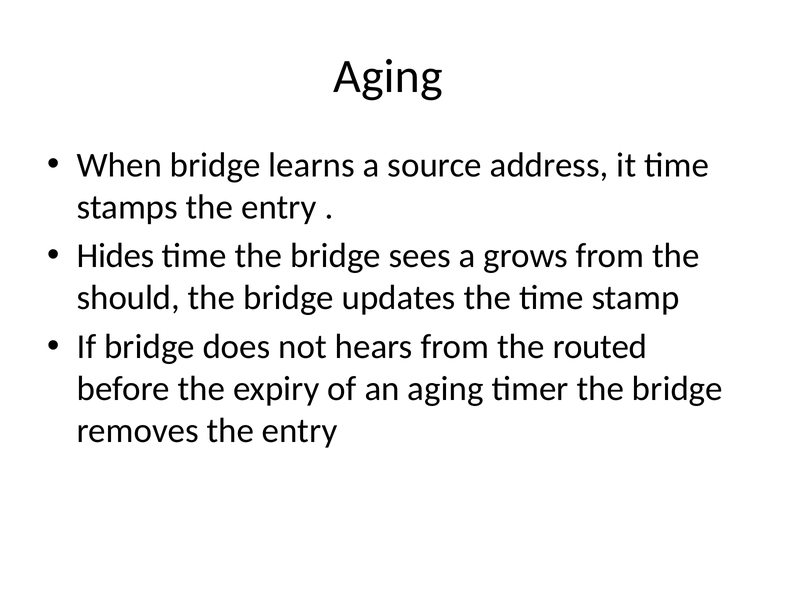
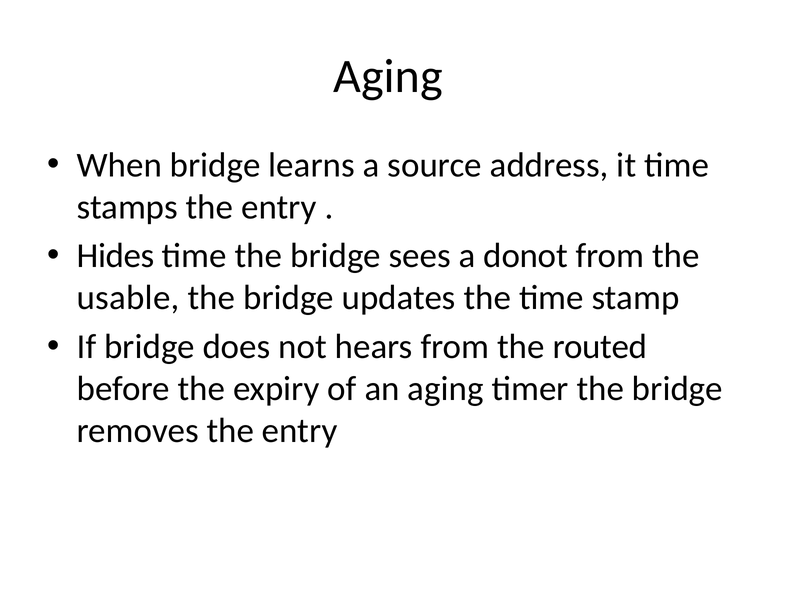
grows: grows -> donot
should: should -> usable
